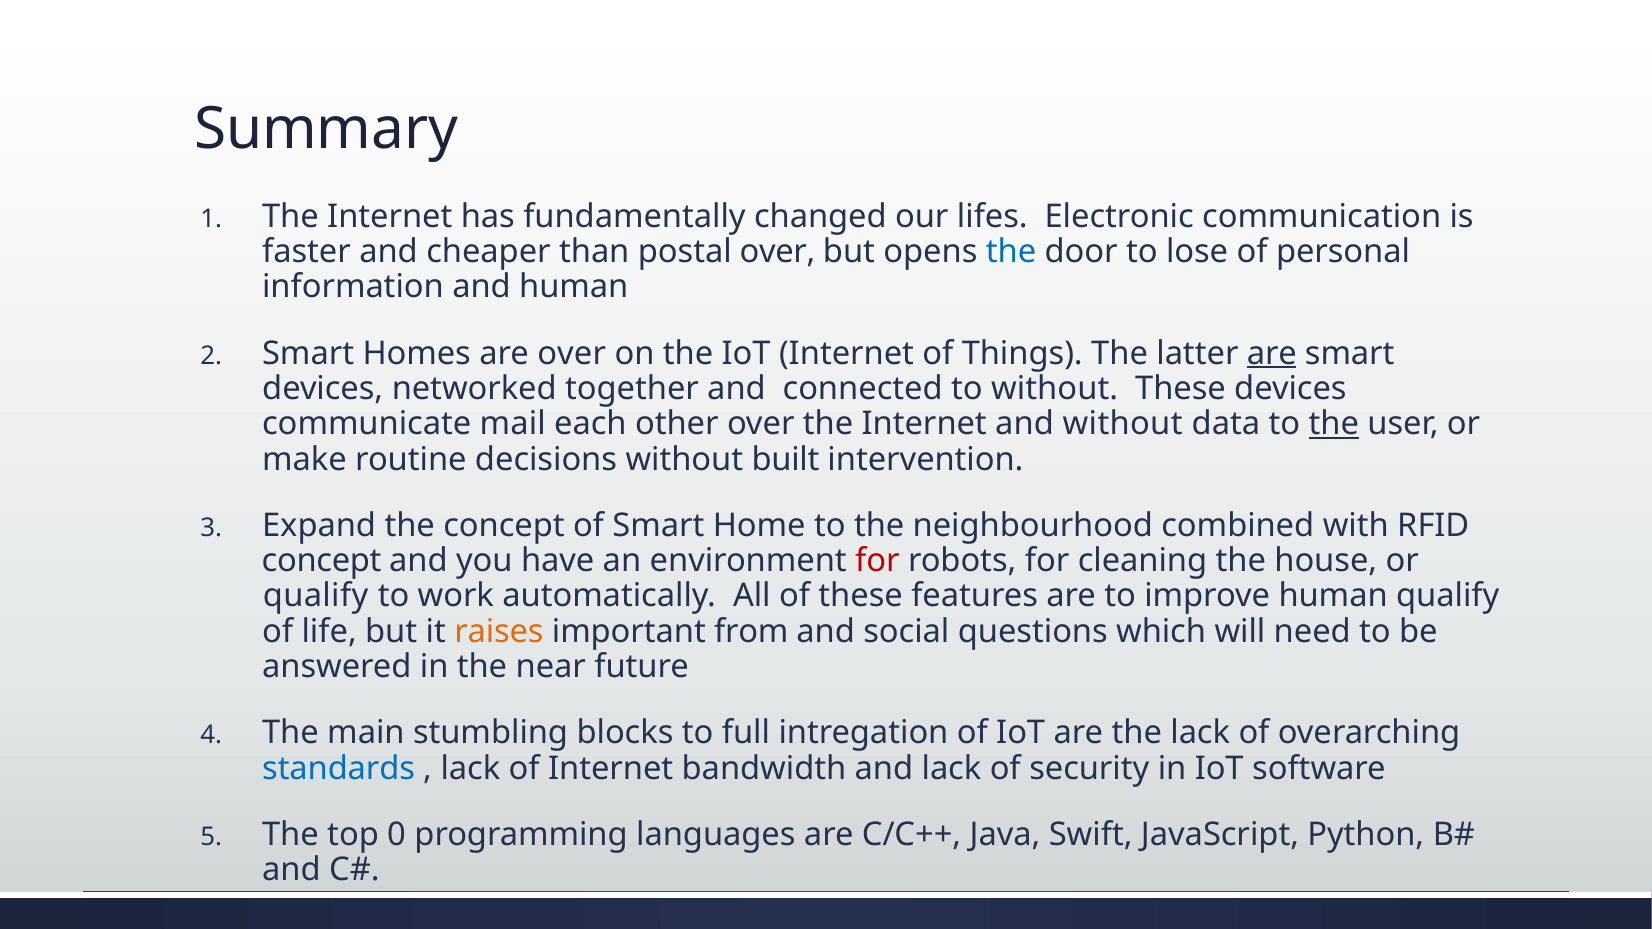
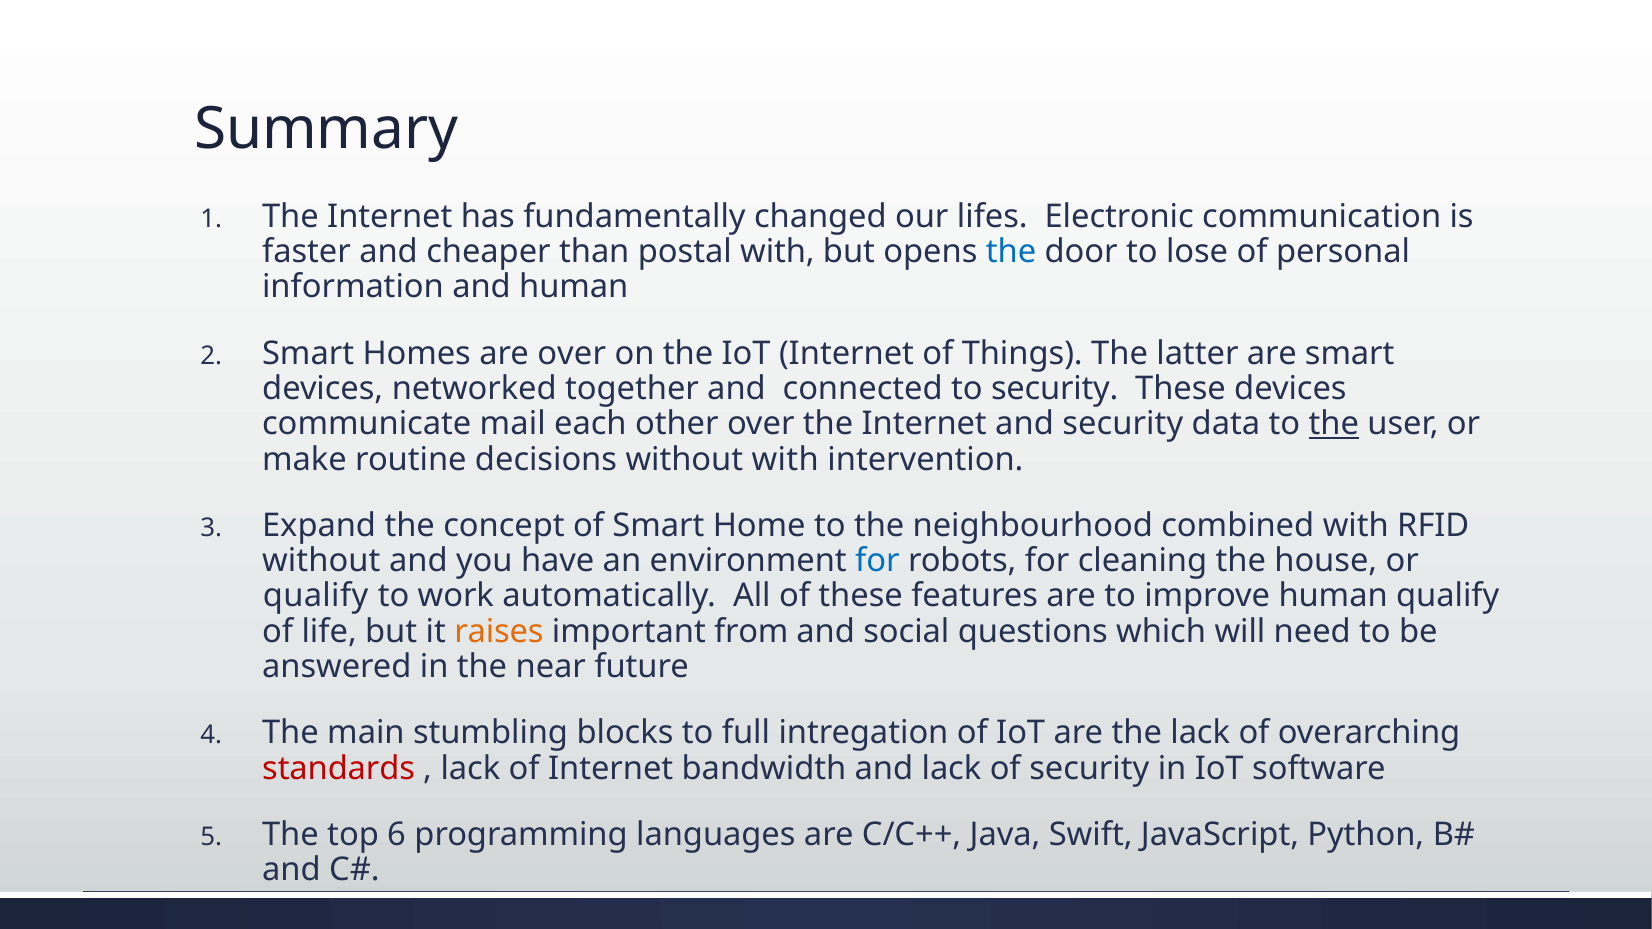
postal over: over -> with
are at (1272, 353) underline: present -> none
to without: without -> security
and without: without -> security
without built: built -> with
concept at (322, 561): concept -> without
for at (877, 561) colour: red -> blue
standards colour: blue -> red
0: 0 -> 6
